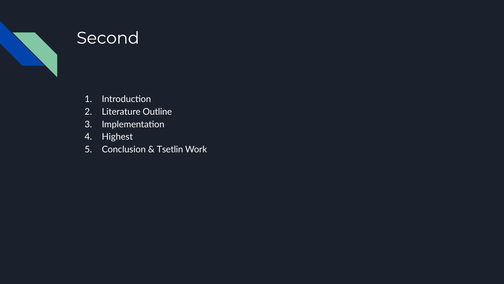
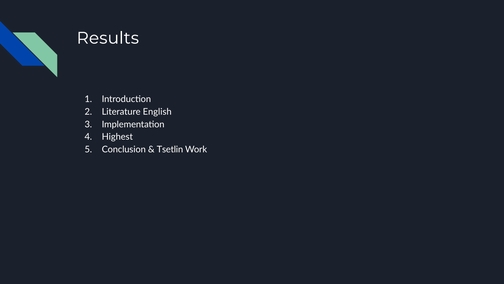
Second: Second -> Results
Outline: Outline -> English
